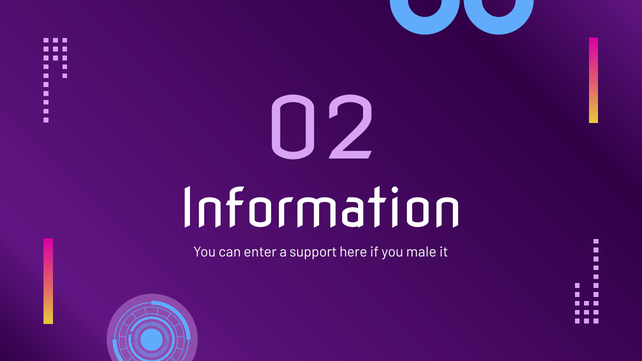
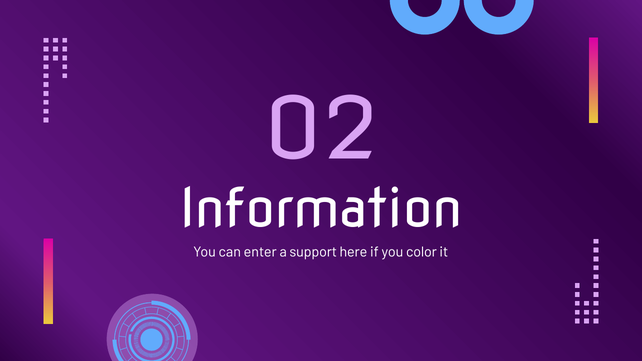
male: male -> color
